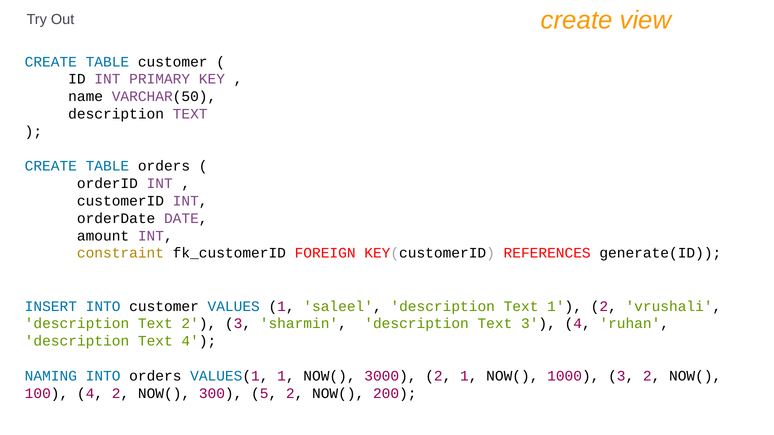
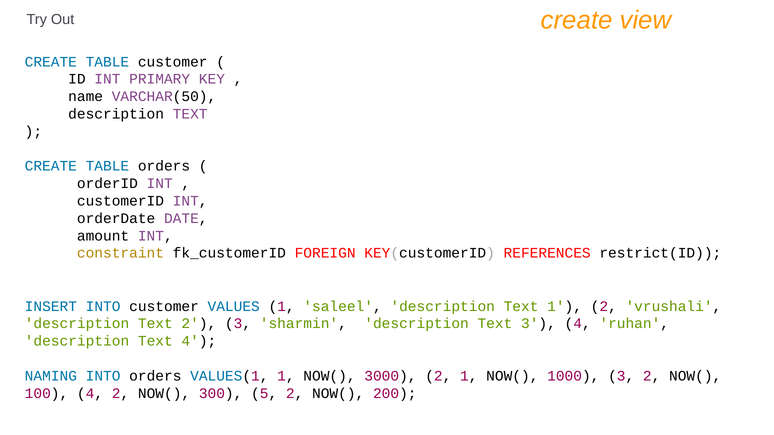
generate(ID: generate(ID -> restrict(ID
